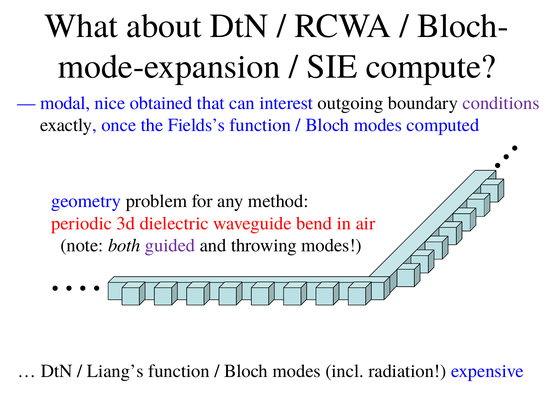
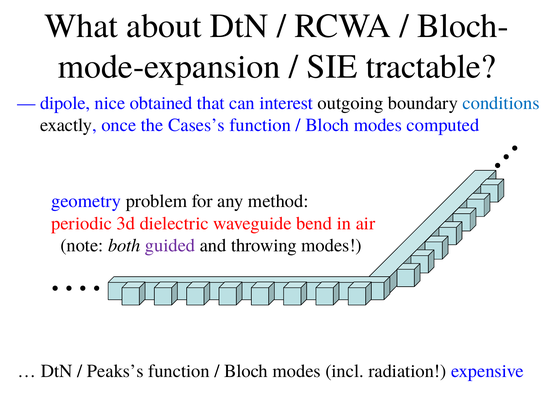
compute: compute -> tractable
modal: modal -> dipole
conditions colour: purple -> blue
Fields’s: Fields’s -> Cases’s
Liang’s: Liang’s -> Peaks’s
